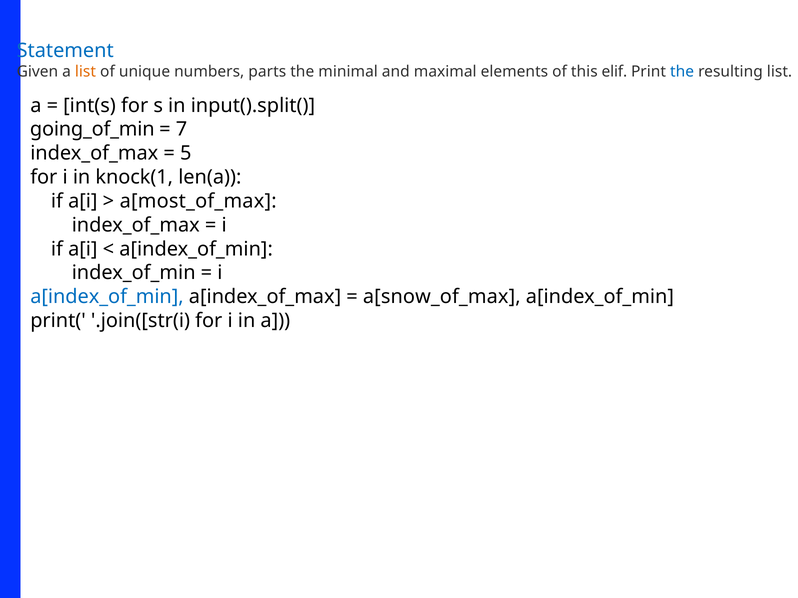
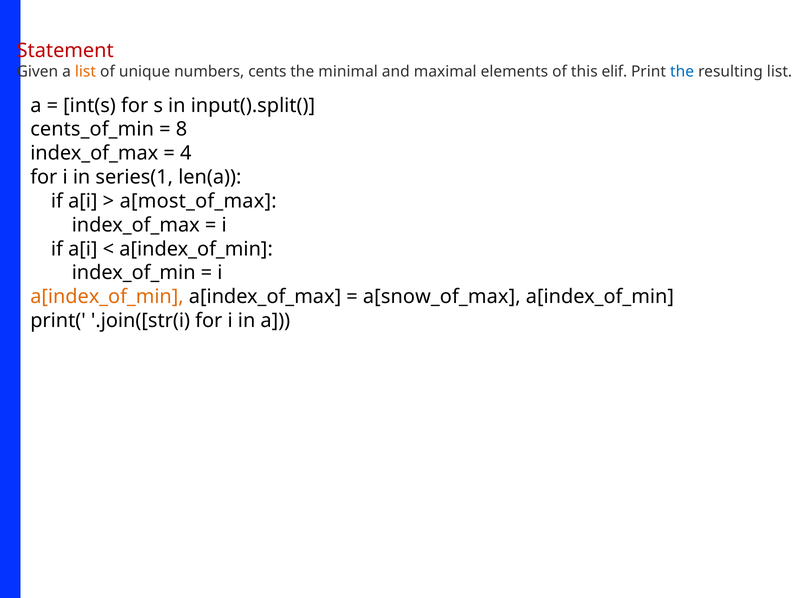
Statement colour: blue -> red
parts: parts -> cents
going_of_min: going_of_min -> cents_of_min
7: 7 -> 8
5: 5 -> 4
knock(1: knock(1 -> series(1
a[index_of_min at (107, 297) colour: blue -> orange
